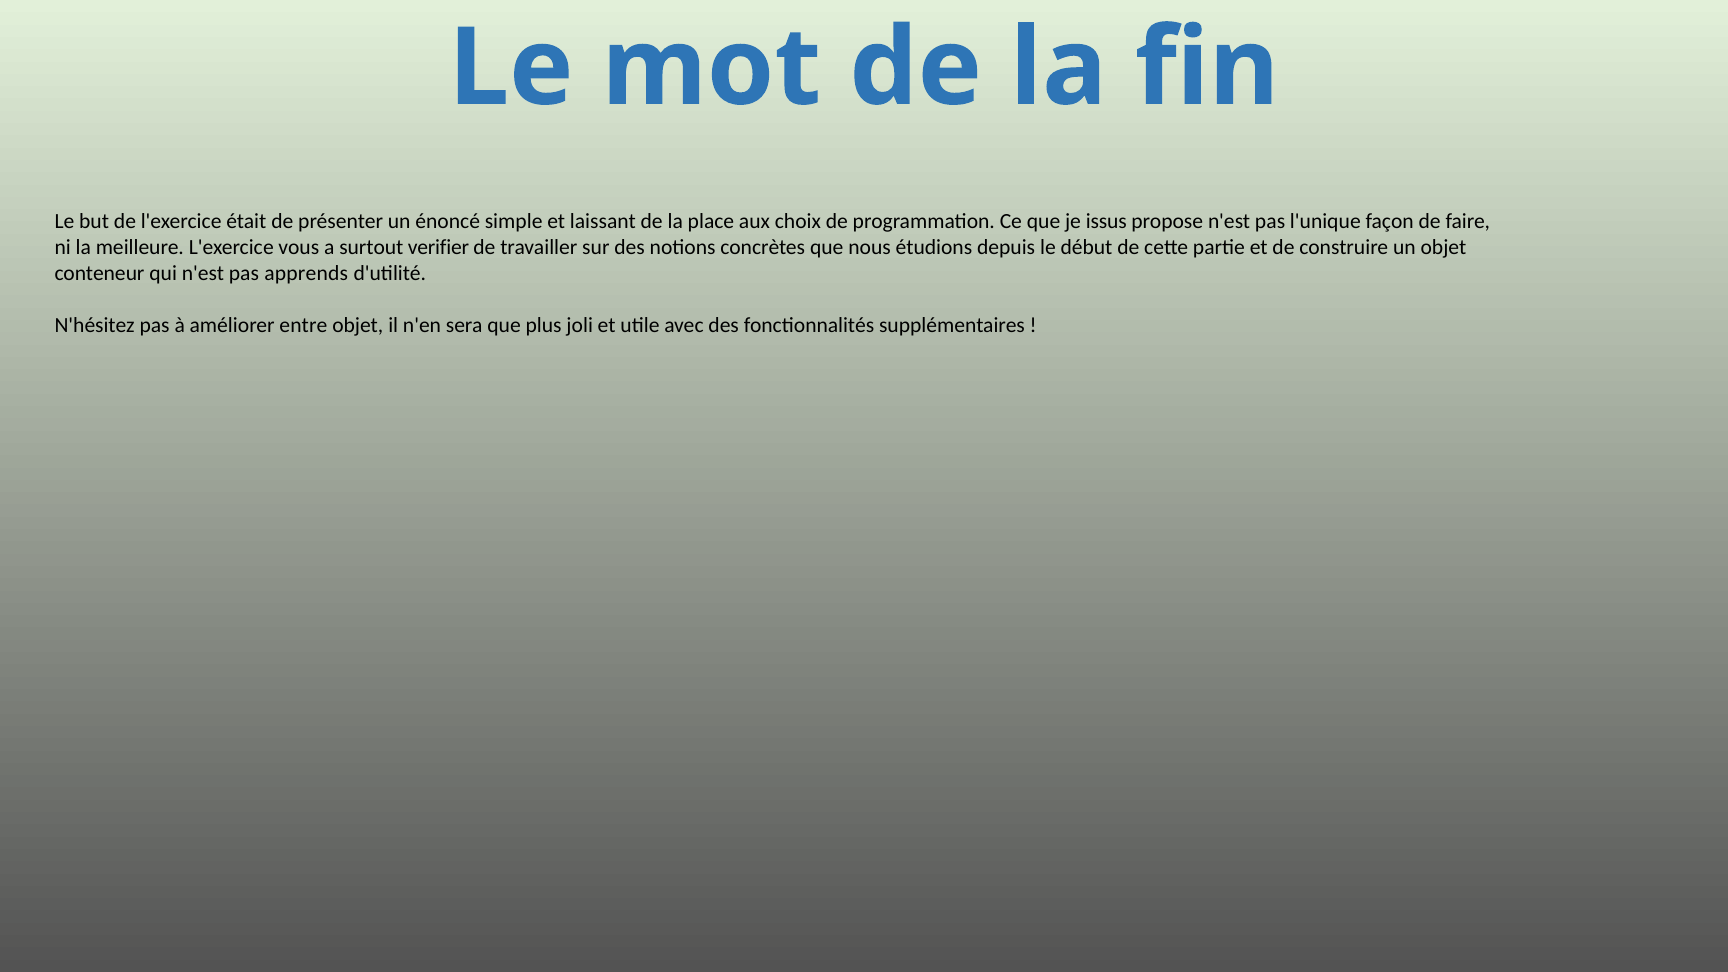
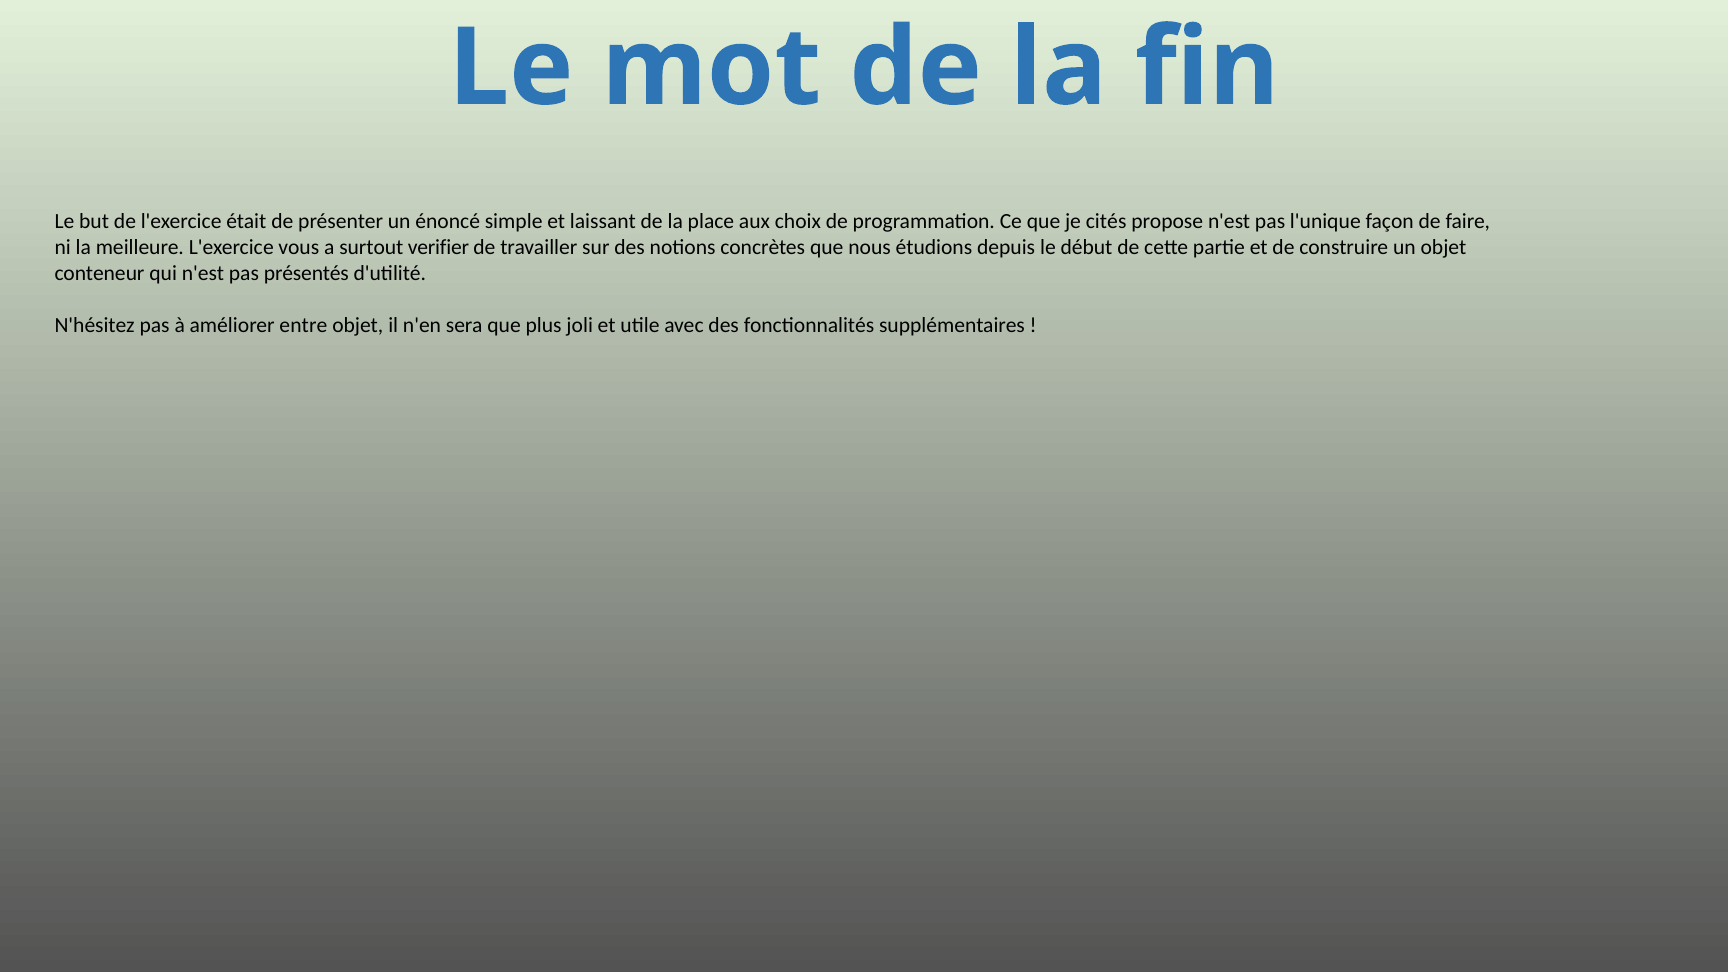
issus: issus -> cités
apprends: apprends -> présentés
